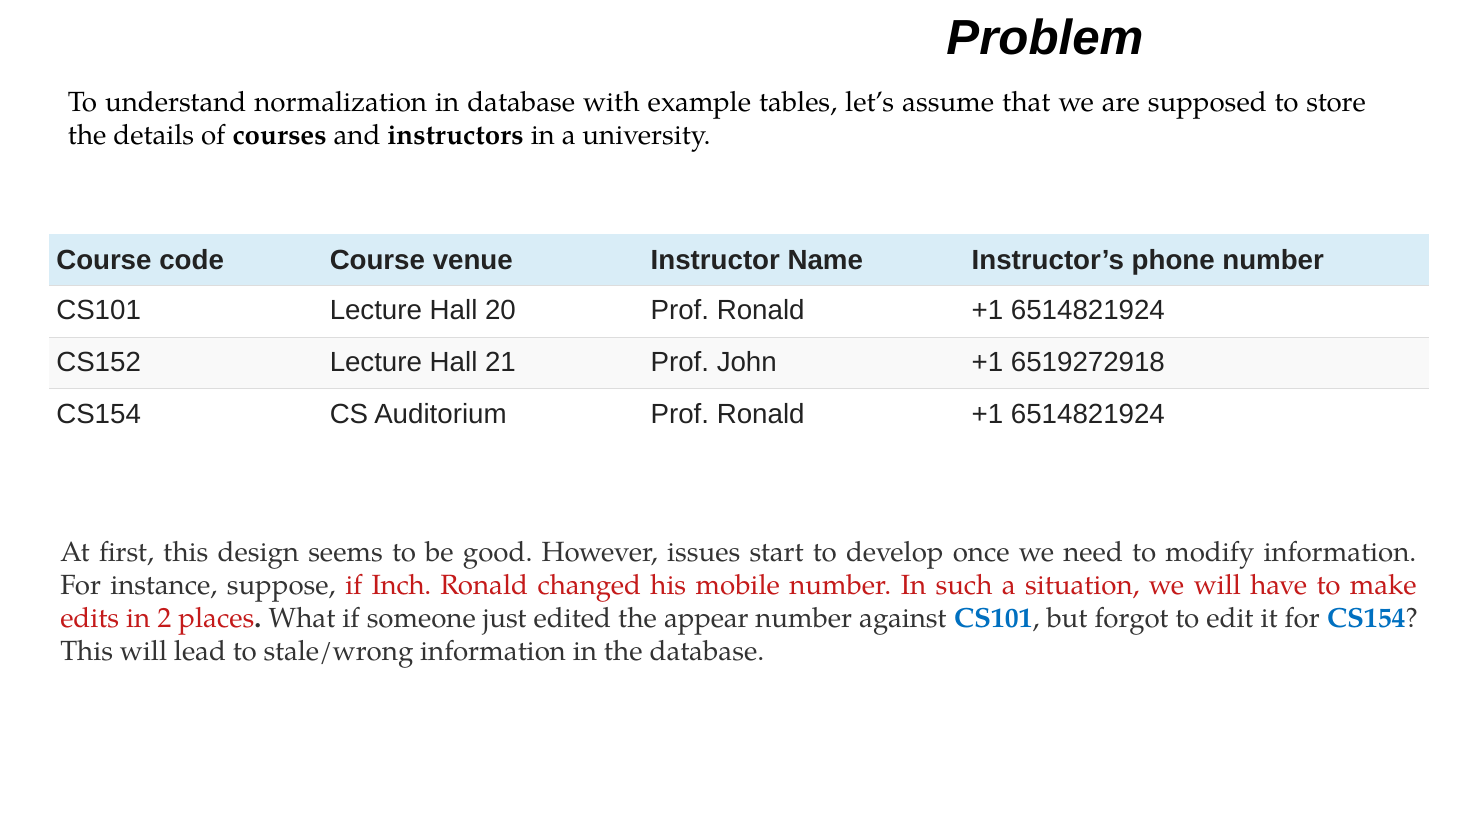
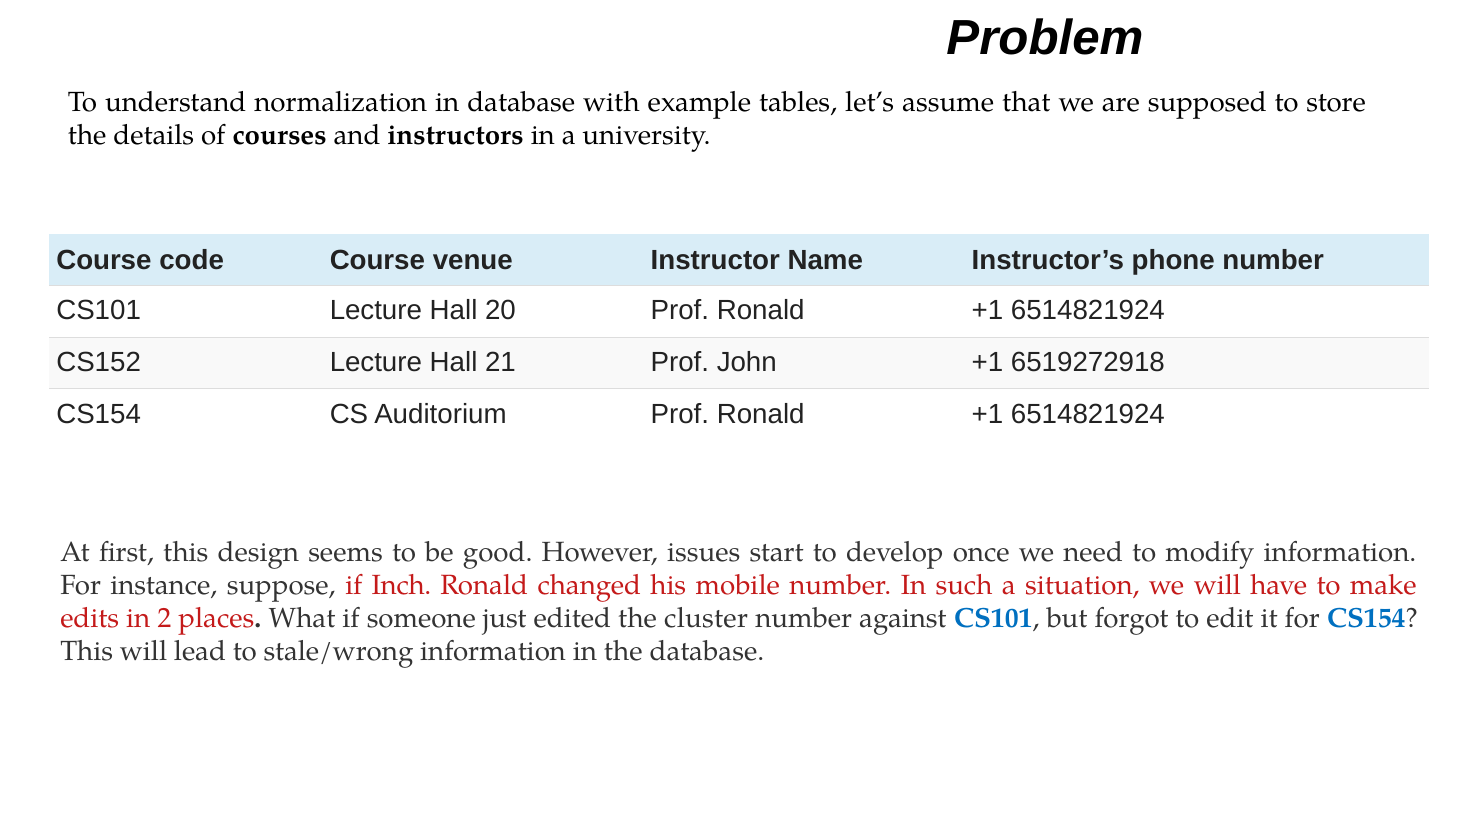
appear: appear -> cluster
